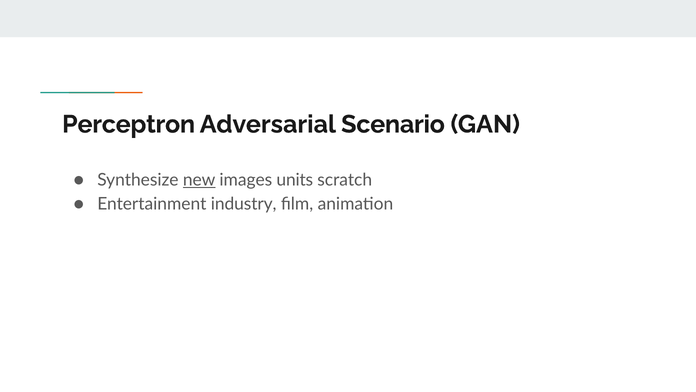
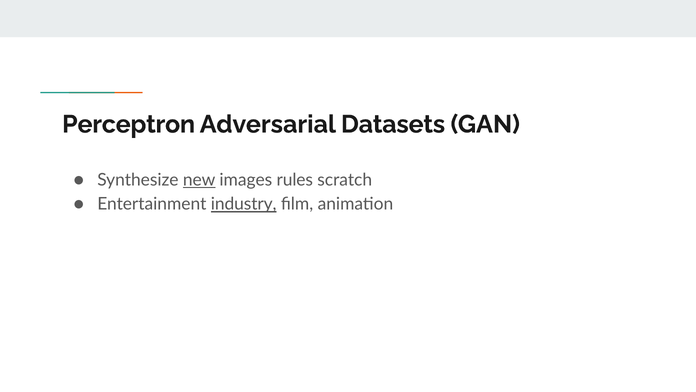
Scenario: Scenario -> Datasets
units: units -> rules
industry underline: none -> present
